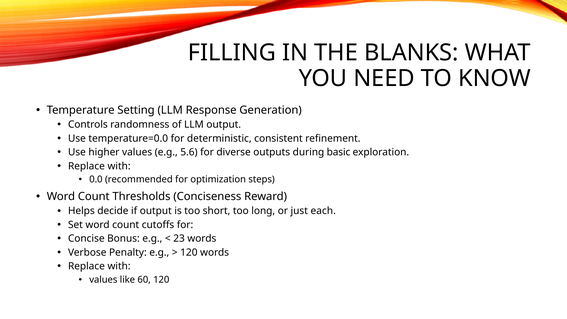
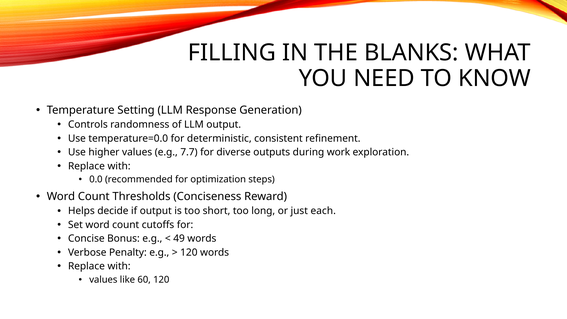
5.6: 5.6 -> 7.7
basic: basic -> work
23: 23 -> 49
